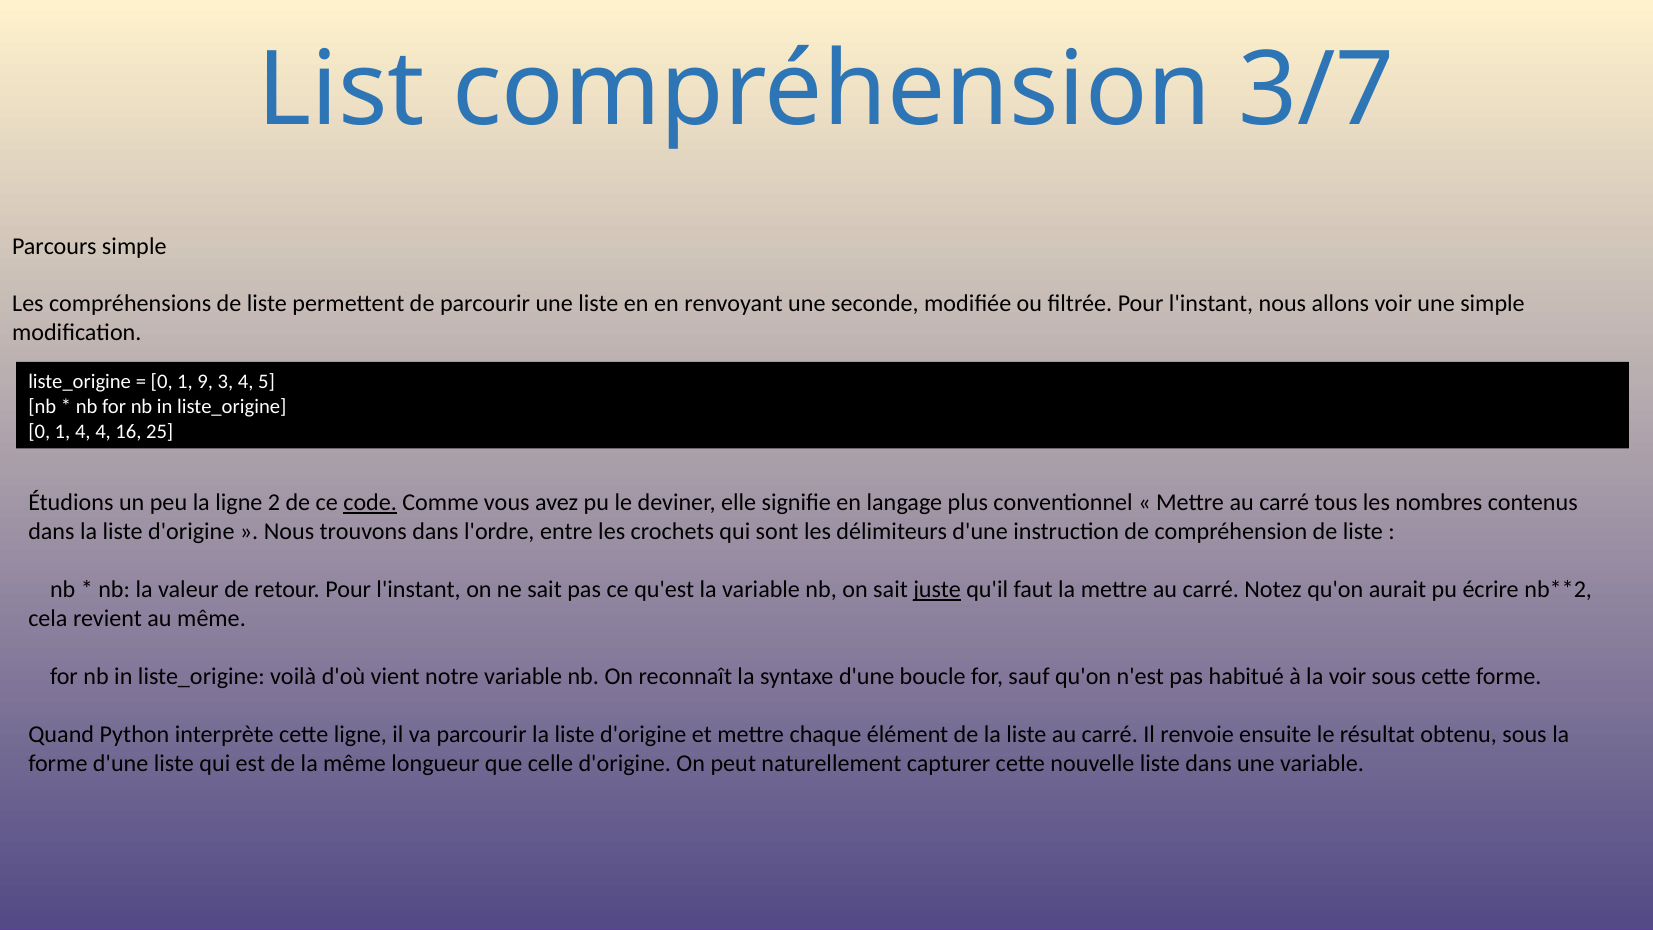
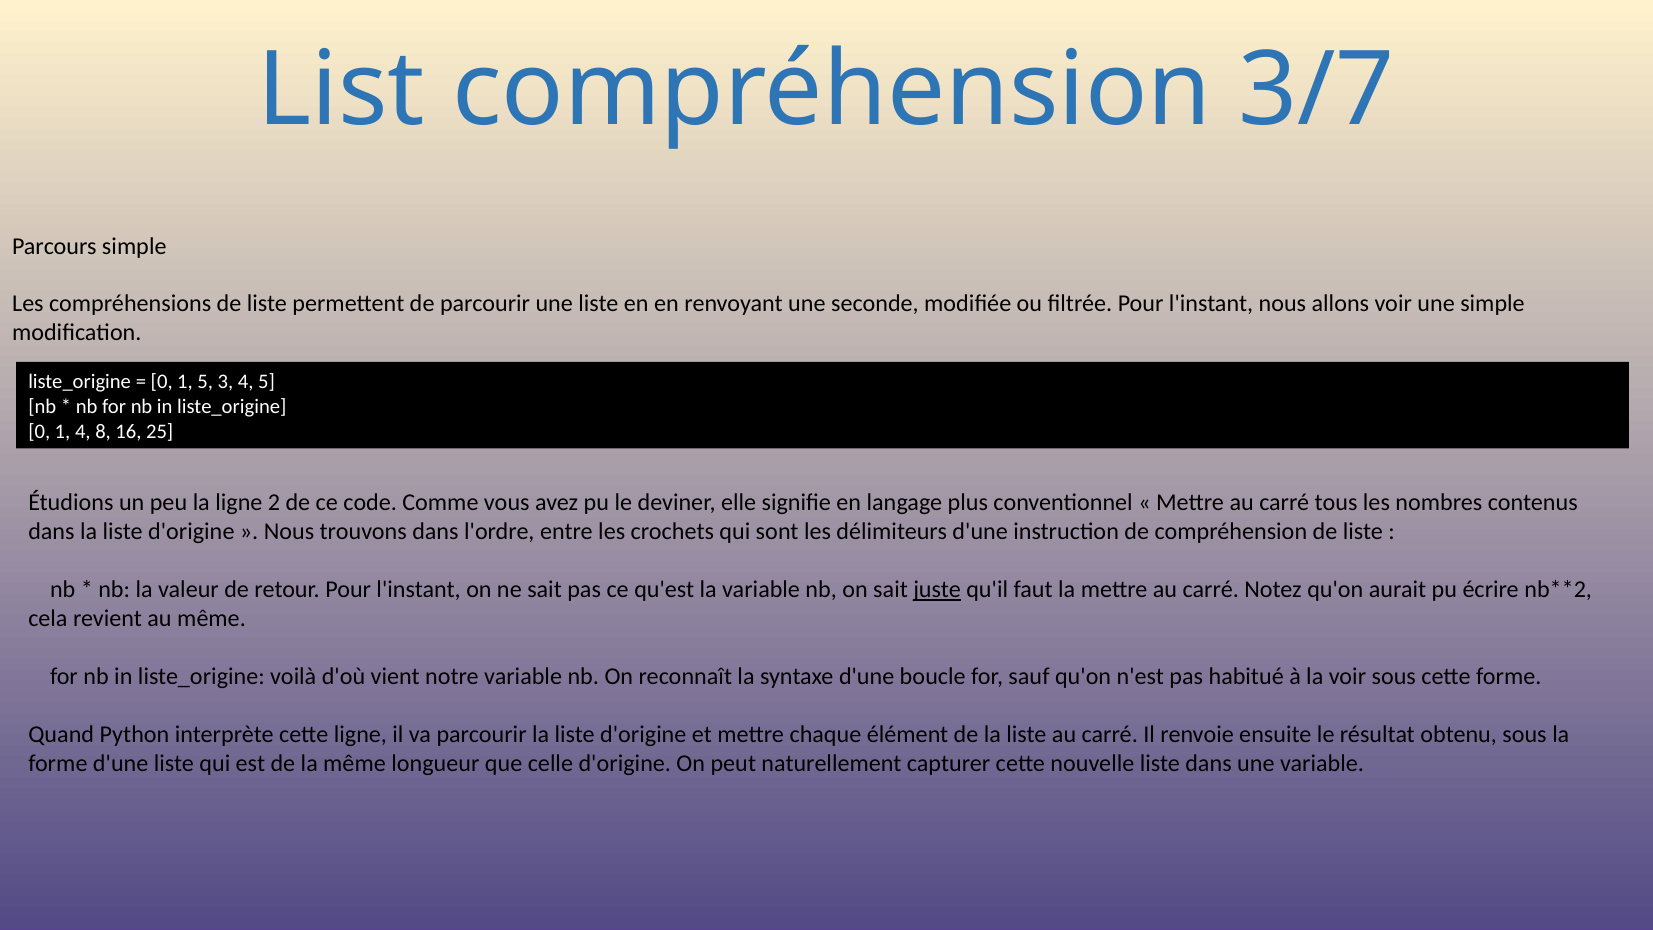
1 9: 9 -> 5
4 4: 4 -> 8
code underline: present -> none
